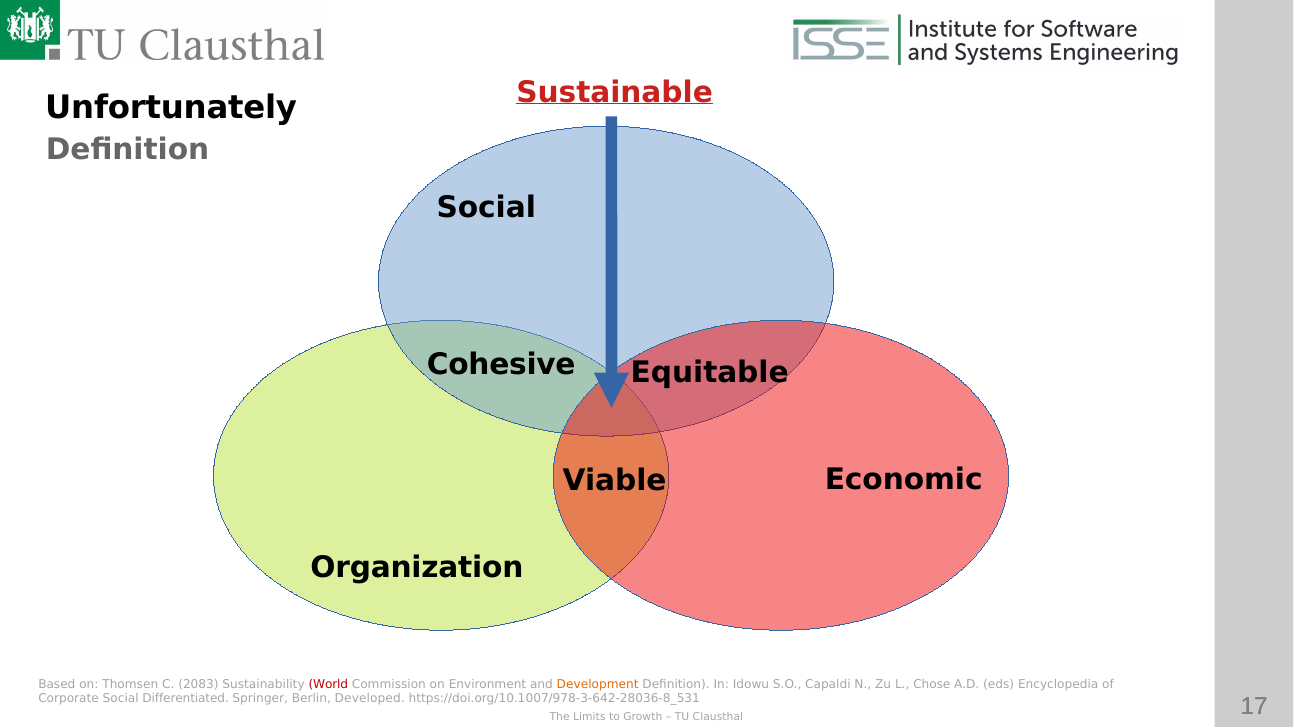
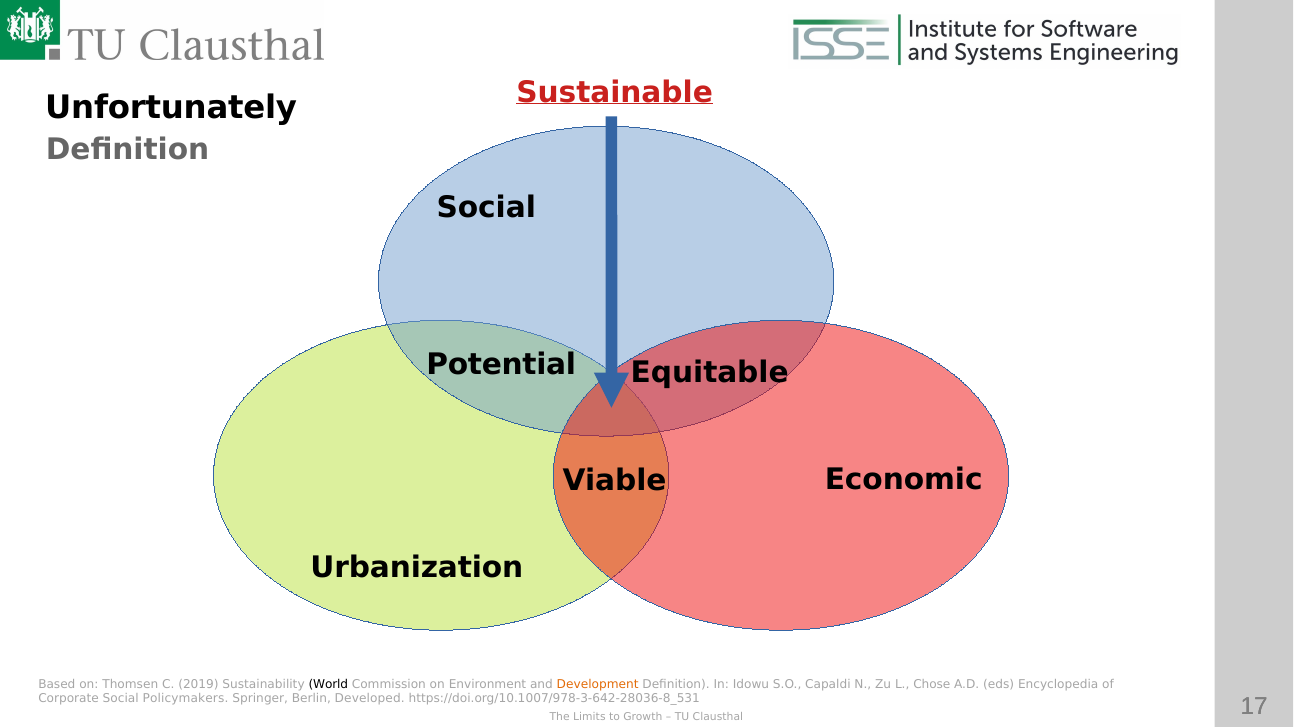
Cohesive: Cohesive -> Potential
Organization: Organization -> Urbanization
2083: 2083 -> 2019
World colour: red -> black
Differentiated: Differentiated -> Policymakers
